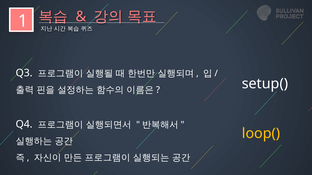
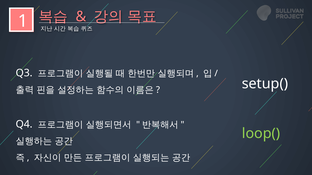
loop( colour: yellow -> light green
